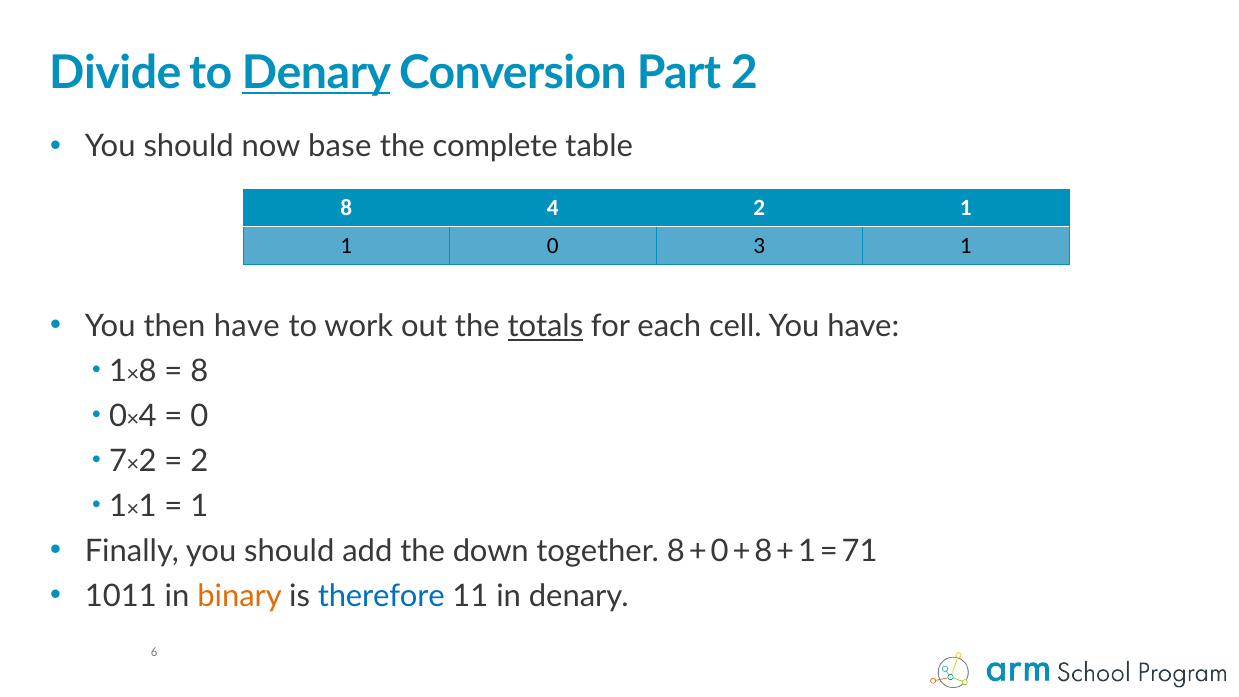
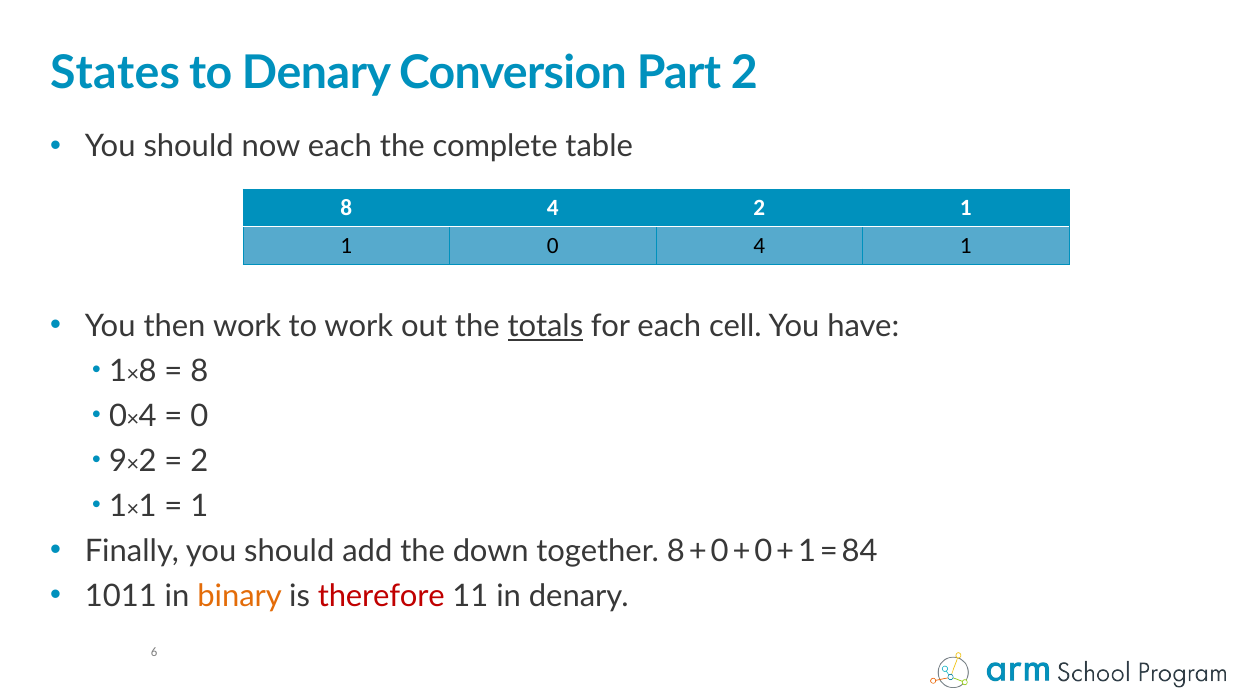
Divide: Divide -> States
Denary at (316, 73) underline: present -> none
now base: base -> each
0 3: 3 -> 4
then have: have -> work
7: 7 -> 9
8 at (763, 551): 8 -> 0
71: 71 -> 84
therefore colour: blue -> red
